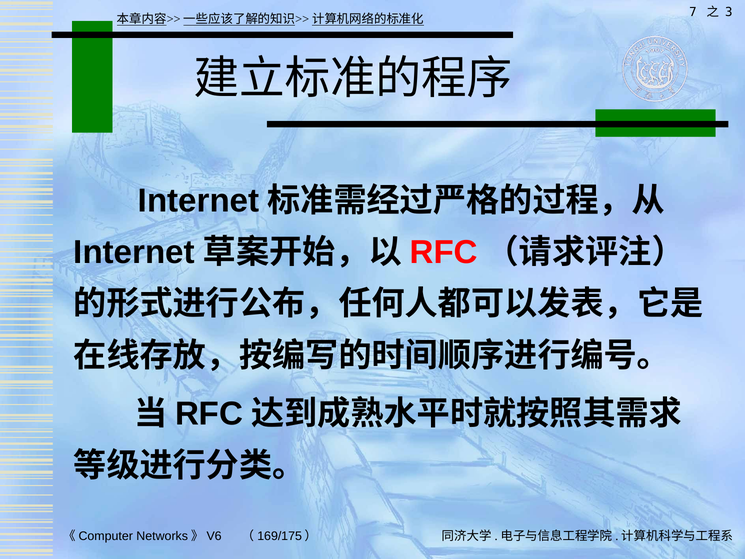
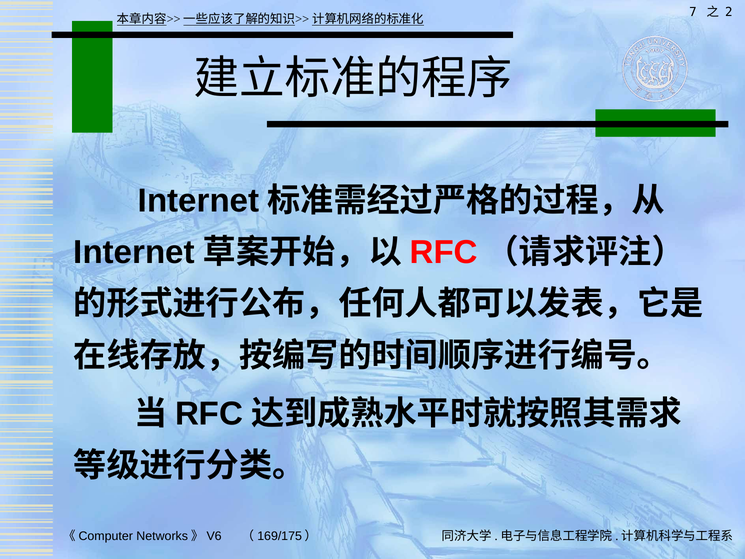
3: 3 -> 2
